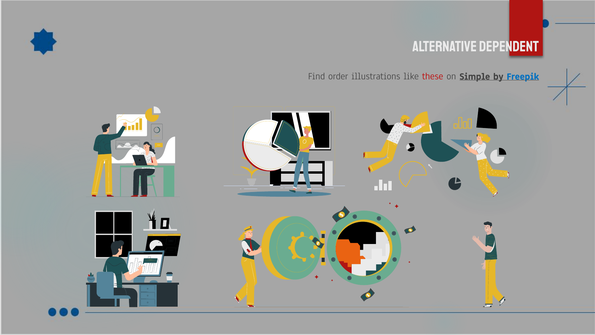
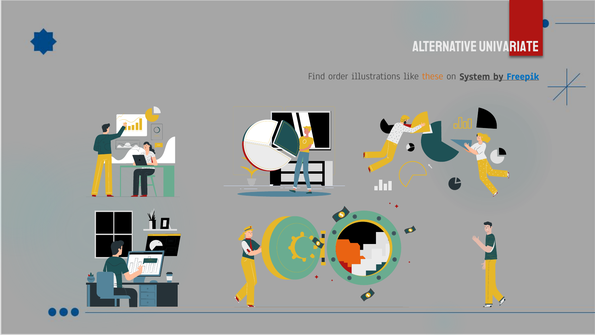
DEPENDENT: DEPENDENT -> UNIVARIATE
these colour: red -> orange
Simple: Simple -> System
